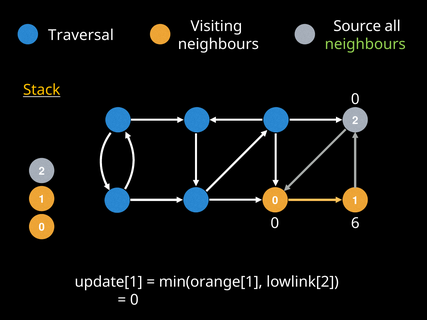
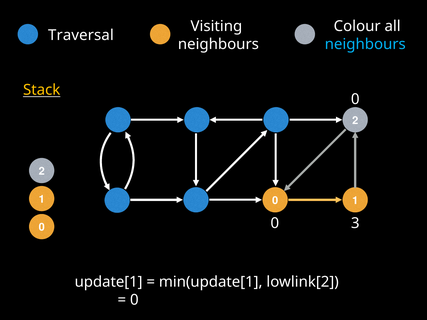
Source: Source -> Colour
neighbours at (365, 44) colour: light green -> light blue
6: 6 -> 3
min(orange[1: min(orange[1 -> min(update[1
